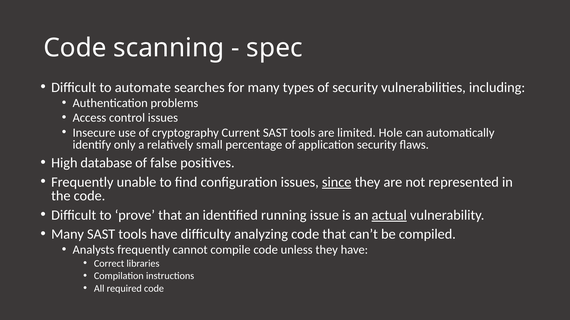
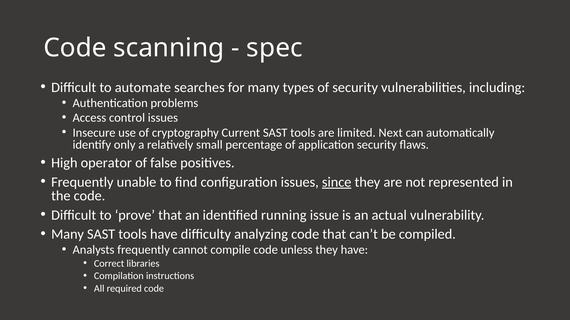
Hole: Hole -> Next
database: database -> operator
actual underline: present -> none
